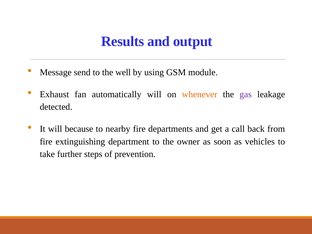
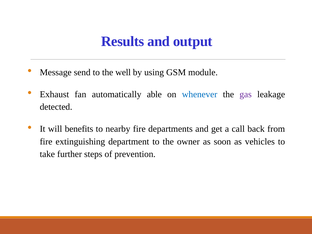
automatically will: will -> able
whenever colour: orange -> blue
because: because -> benefits
